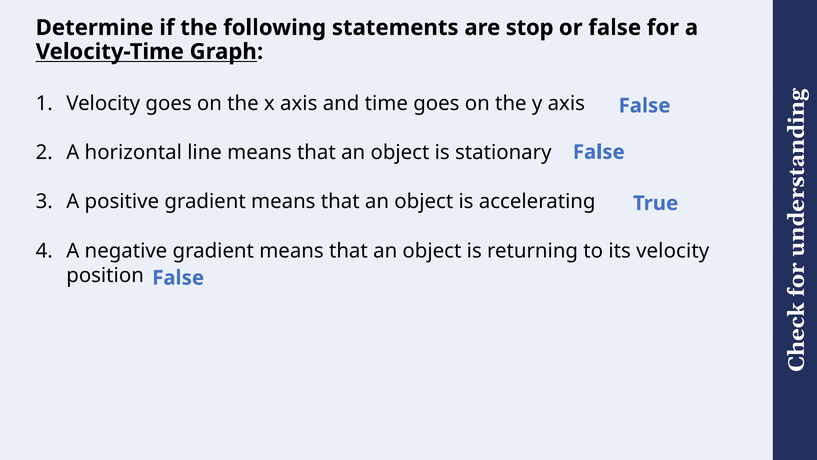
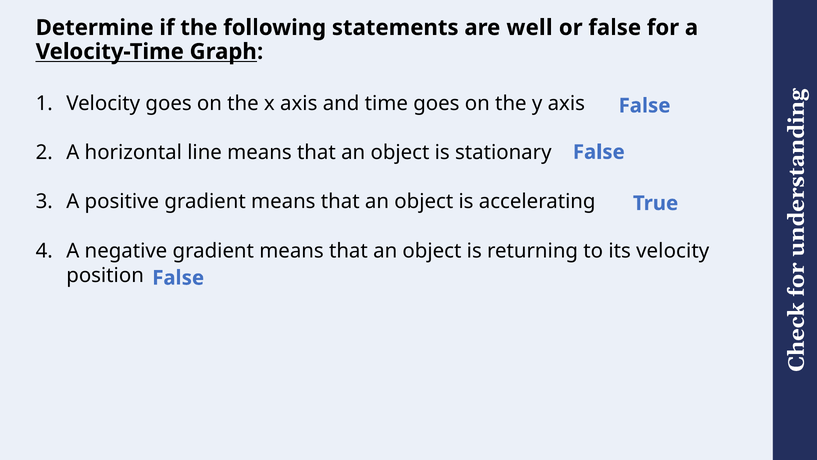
stop: stop -> well
